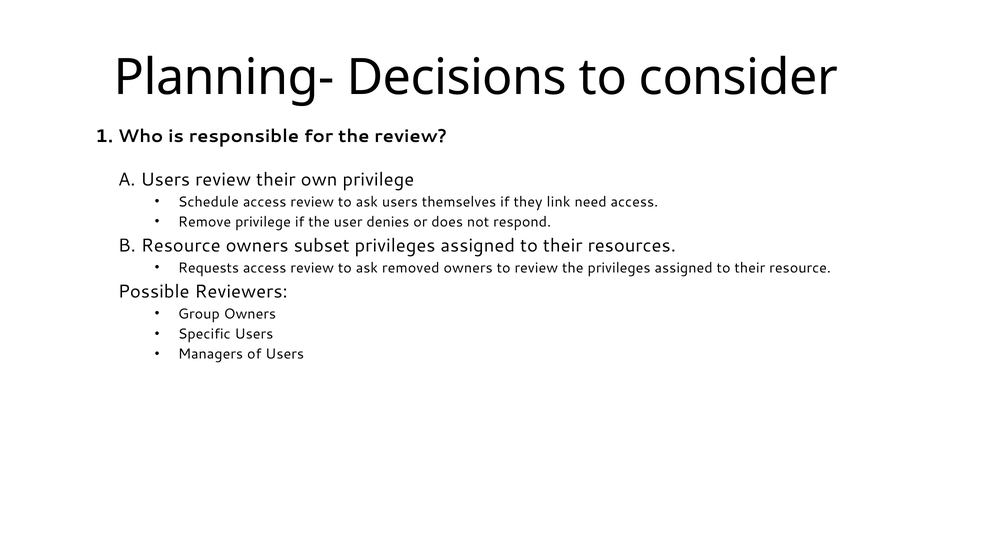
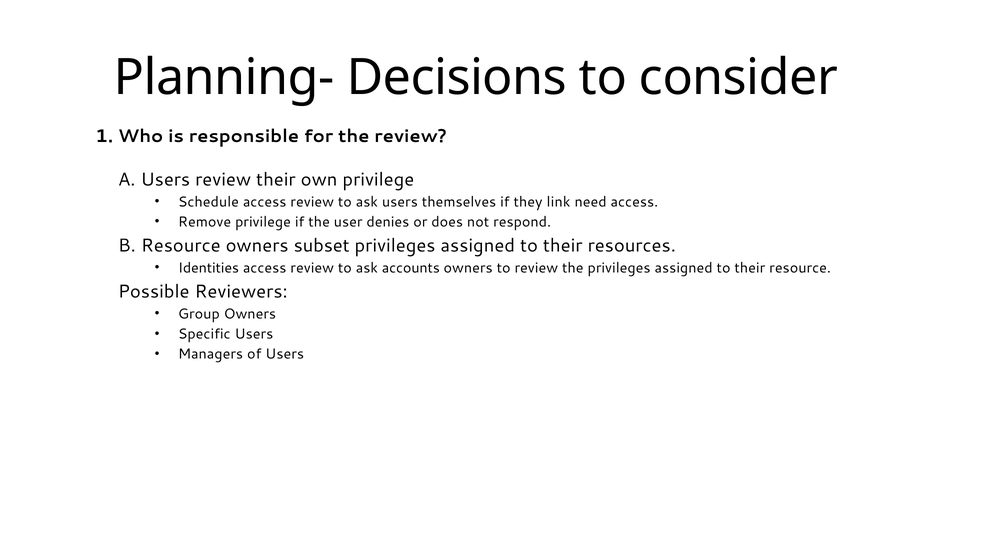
Requests: Requests -> Identities
removed: removed -> accounts
